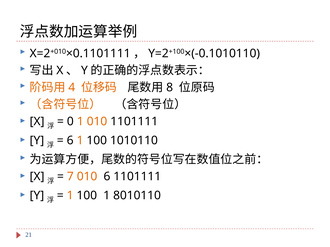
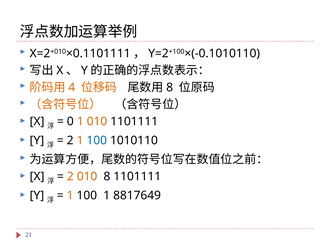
6 at (70, 141): 6 -> 2
100 at (97, 141) colour: black -> blue
7 at (70, 177): 7 -> 2
010 6: 6 -> 8
8010110: 8010110 -> 8817649
